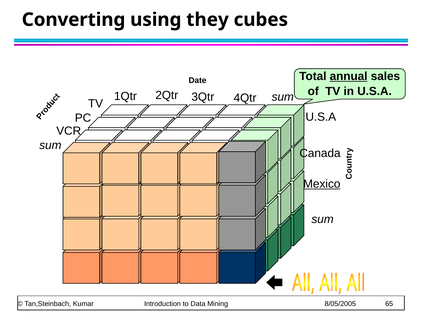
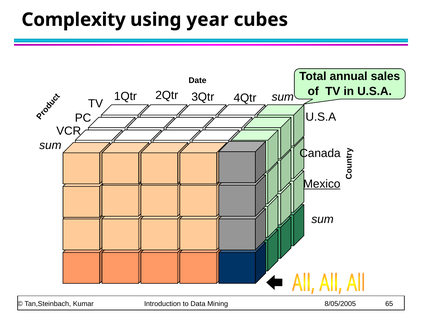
Converting: Converting -> Complexity
they: they -> year
annual underline: present -> none
